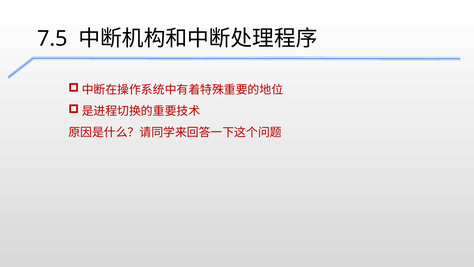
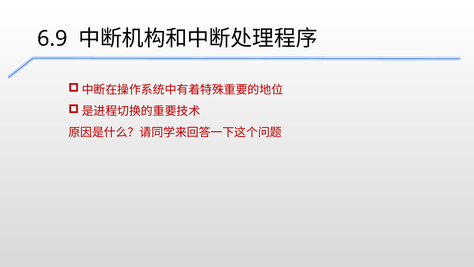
7.5: 7.5 -> 6.9
